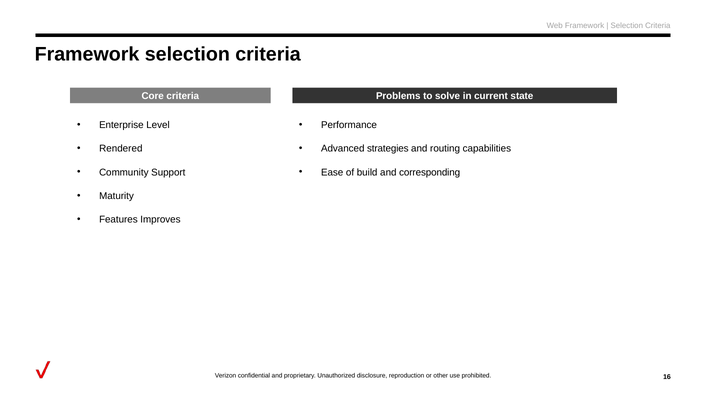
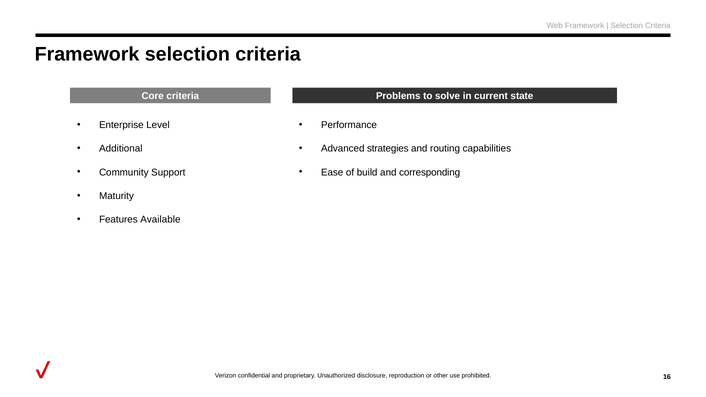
Rendered: Rendered -> Additional
Improves: Improves -> Available
